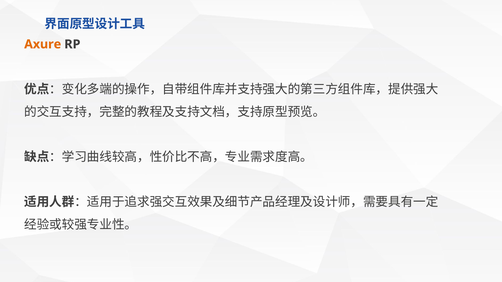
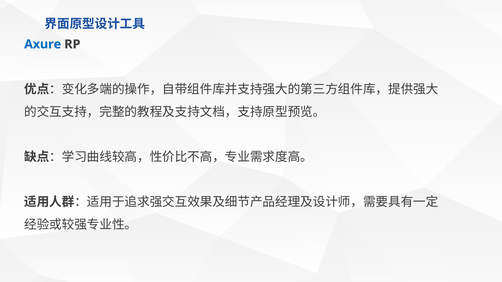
Axure colour: orange -> blue
